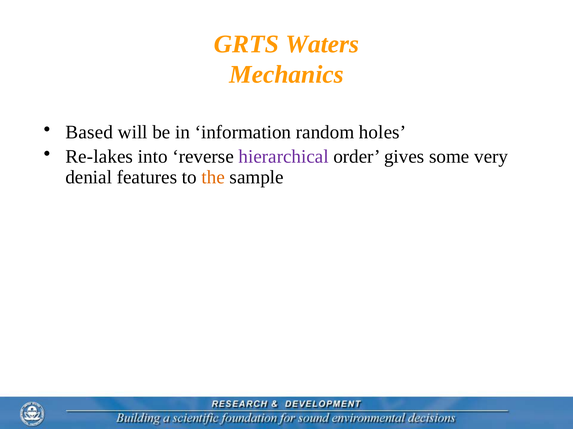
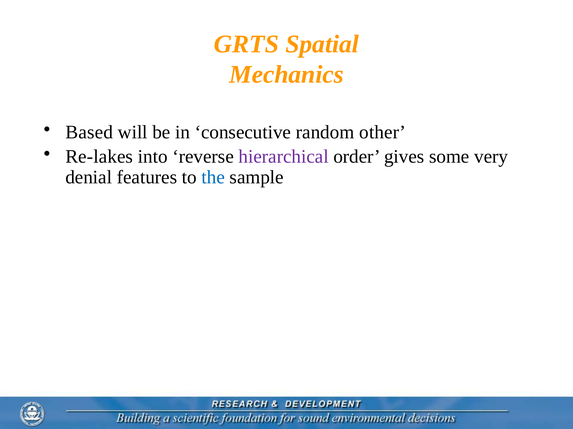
Waters: Waters -> Spatial
information: information -> consecutive
holes: holes -> other
the colour: orange -> blue
